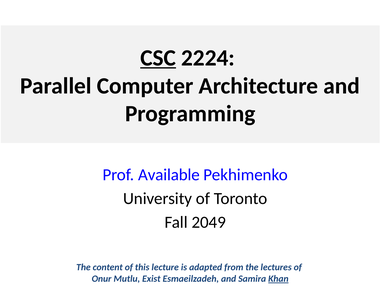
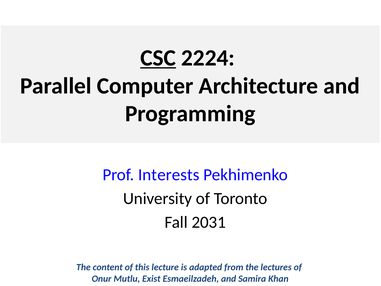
Available: Available -> Interests
2049: 2049 -> 2031
Khan underline: present -> none
